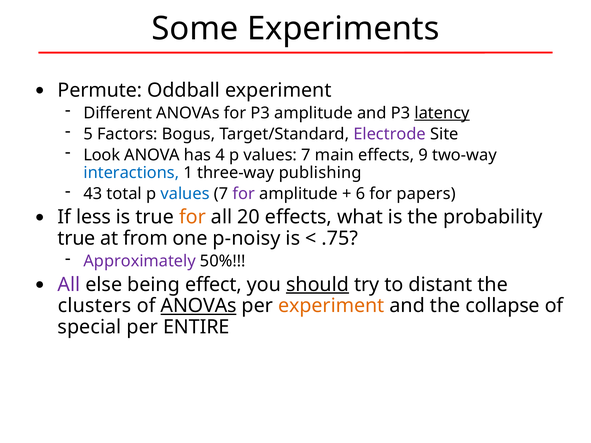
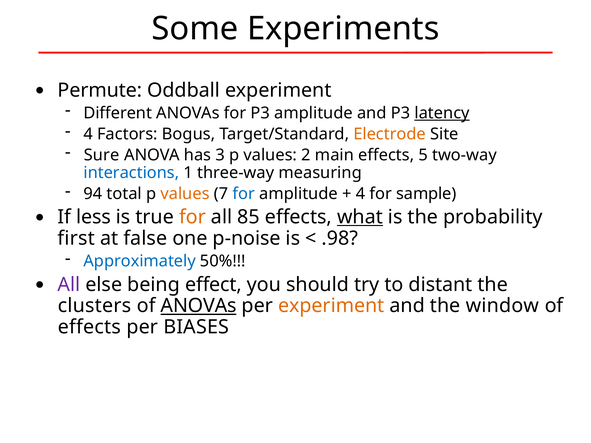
5 at (88, 134): 5 -> 4
Electrode colour: purple -> orange
Look: Look -> Sure
4: 4 -> 3
7 at (306, 155): 7 -> 2
9: 9 -> 5
publishing: publishing -> measuring
43: 43 -> 94
values at (185, 194) colour: blue -> orange
for at (244, 194) colour: purple -> blue
6 at (361, 194): 6 -> 4
papers: papers -> sample
20: 20 -> 85
what underline: none -> present
true at (76, 238): true -> first
from: from -> false
p-noisy: p-noisy -> p-noise
.75: .75 -> .98
Approximately colour: purple -> blue
should underline: present -> none
collapse: collapse -> window
special at (89, 327): special -> effects
ENTIRE: ENTIRE -> BIASES
